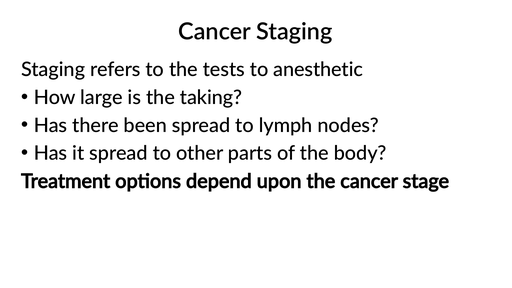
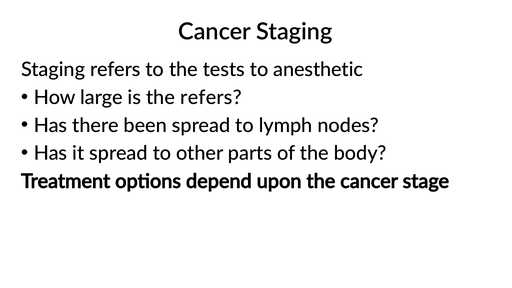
the taking: taking -> refers
